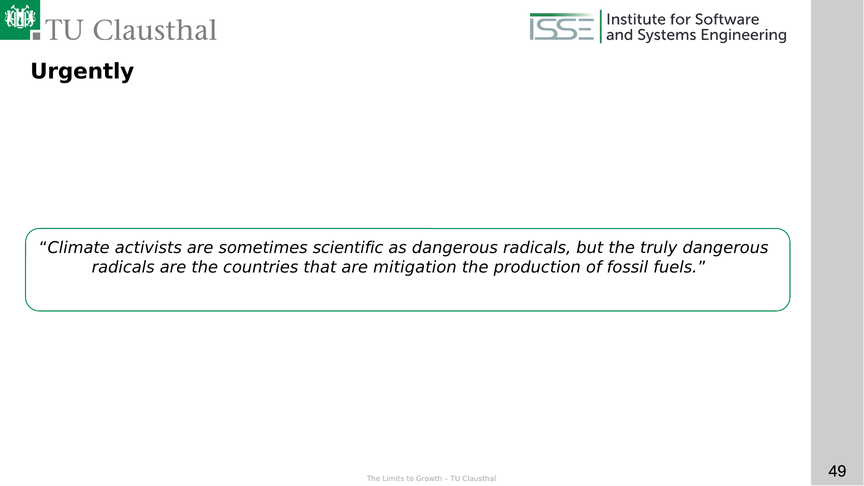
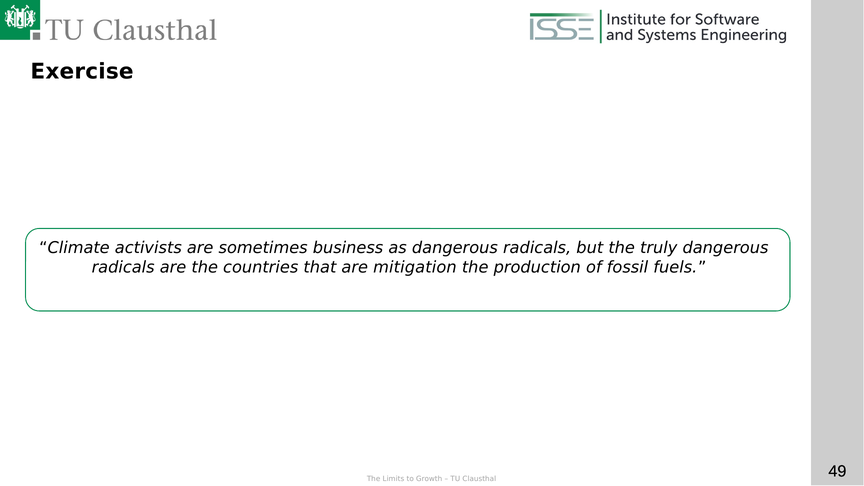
Urgently: Urgently -> Exercise
scientific: scientific -> business
